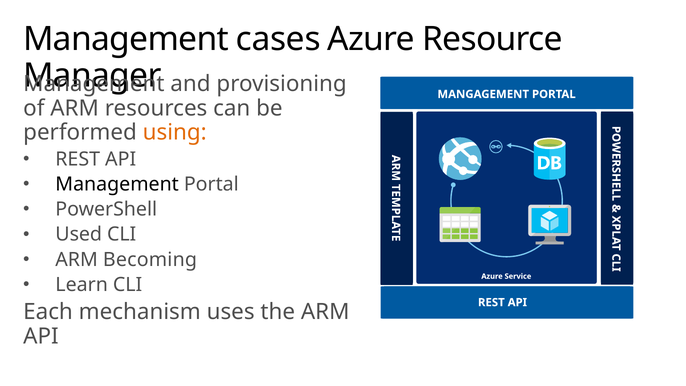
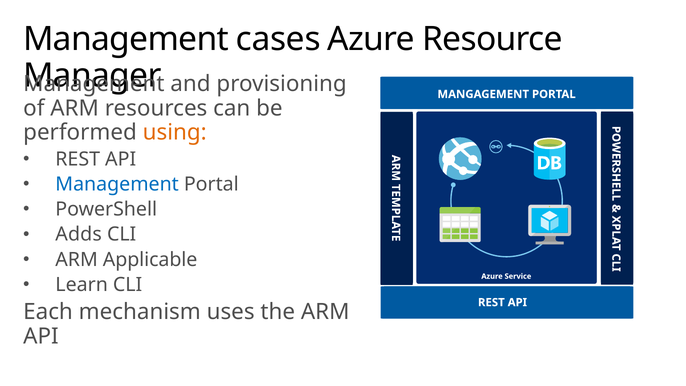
Management at (117, 184) colour: black -> blue
Used: Used -> Adds
Becoming: Becoming -> Applicable
